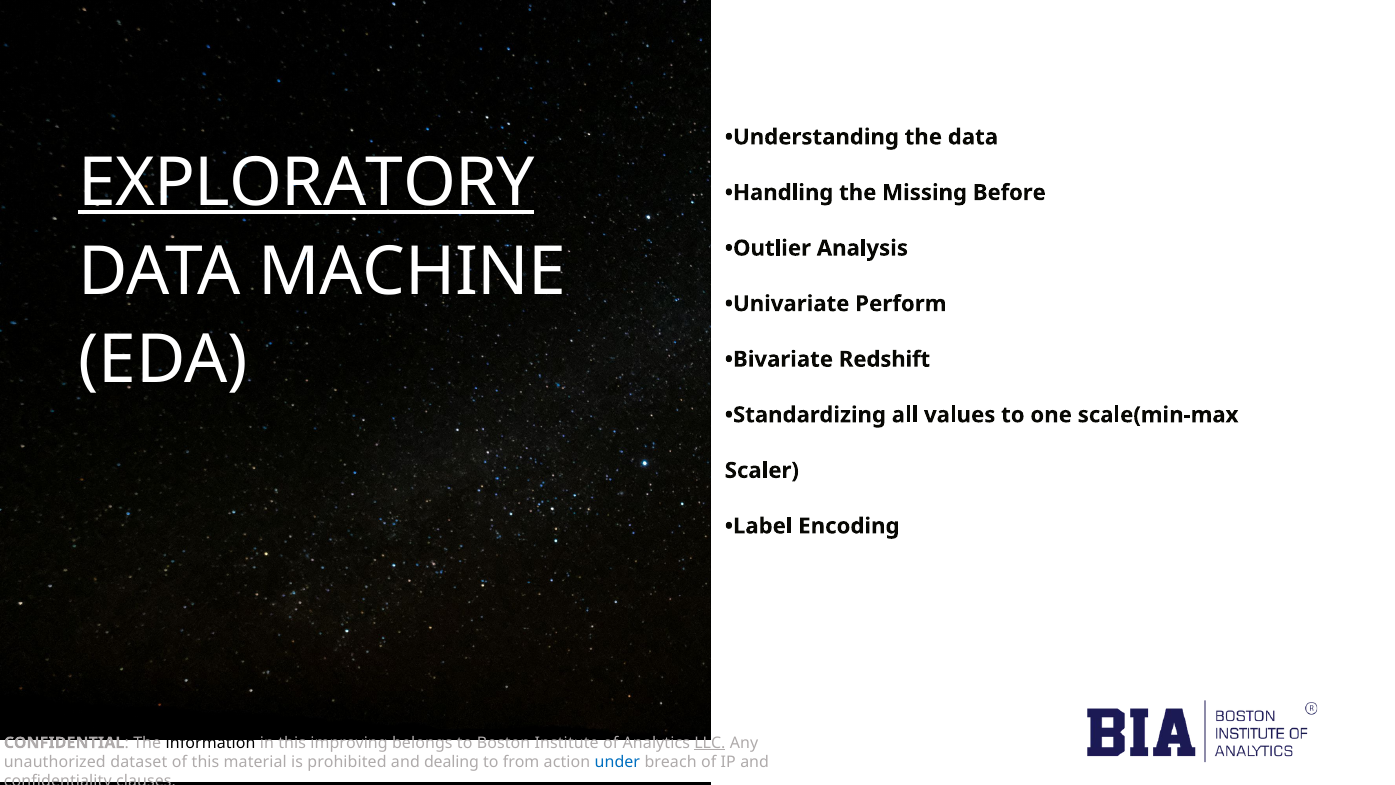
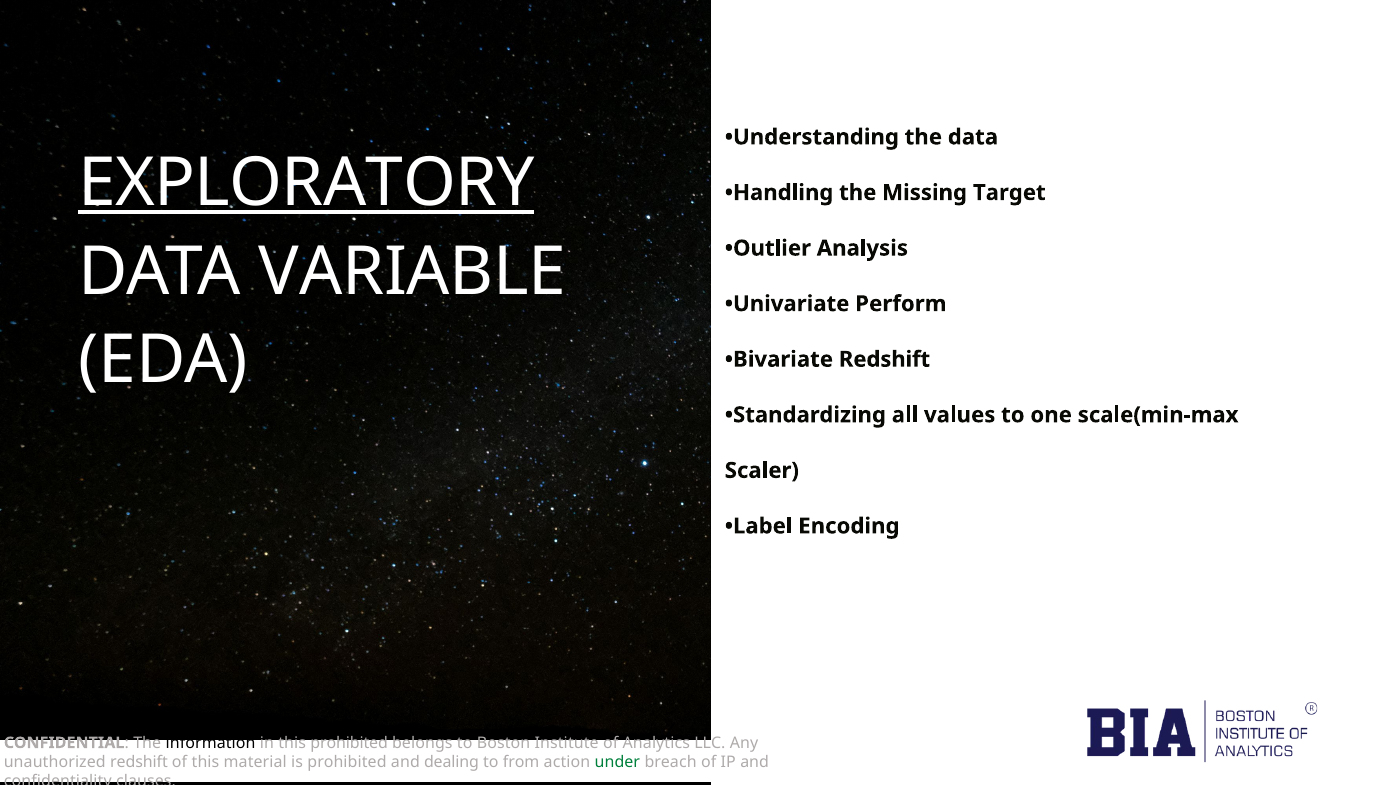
Before: Before -> Target
MACHINE: MACHINE -> VARIABLE
this improving: improving -> prohibited
LLC underline: present -> none
unauthorized dataset: dataset -> redshift
under colour: blue -> green
